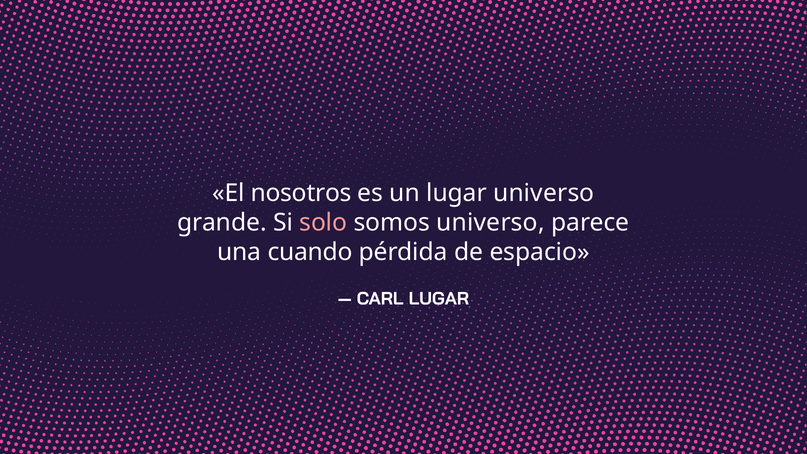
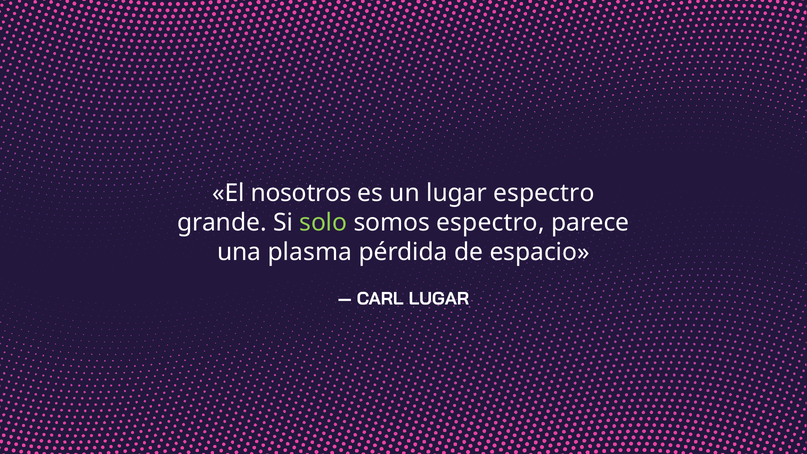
lugar universo: universo -> espectro
solo colour: pink -> light green
somos universo: universo -> espectro
cuando: cuando -> plasma
